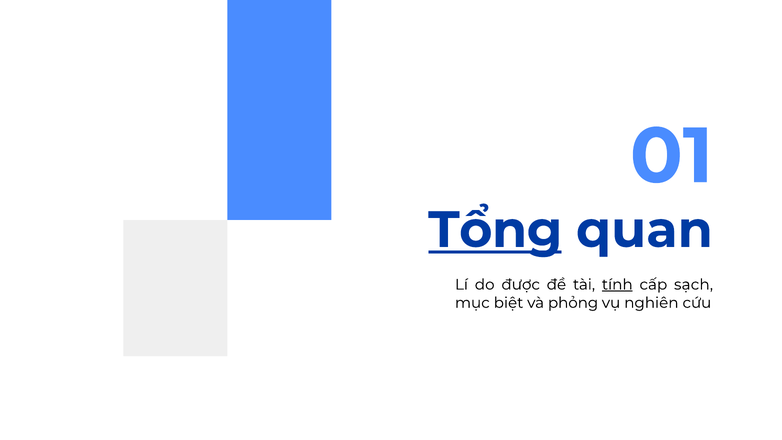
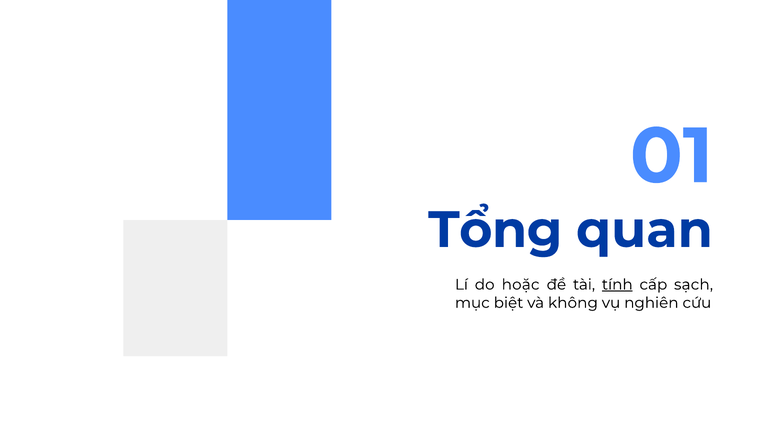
Tổng underline: present -> none
được: được -> hoặc
phỏng: phỏng -> không
